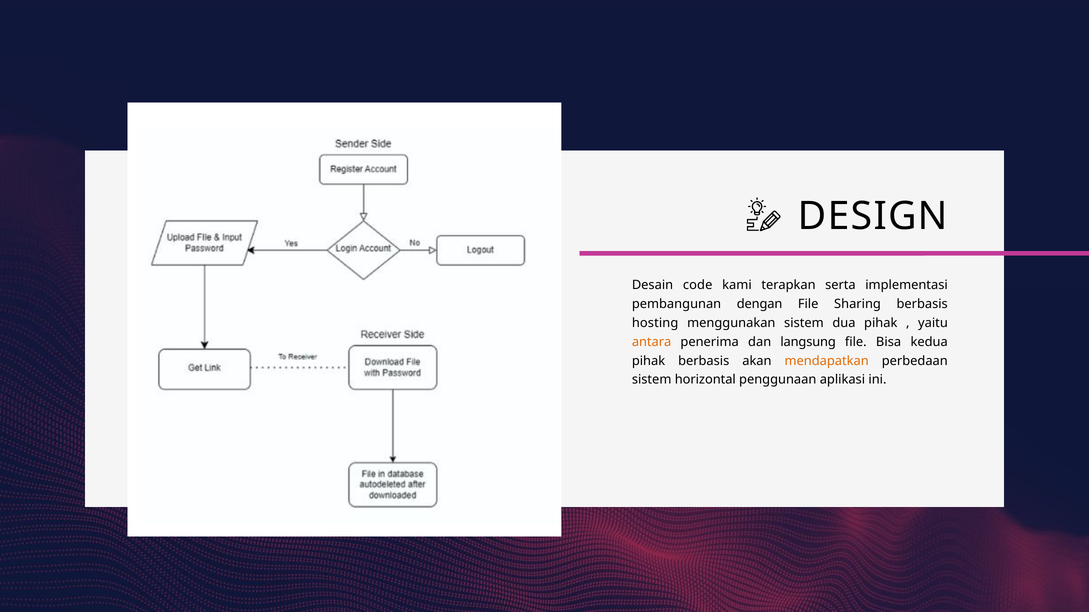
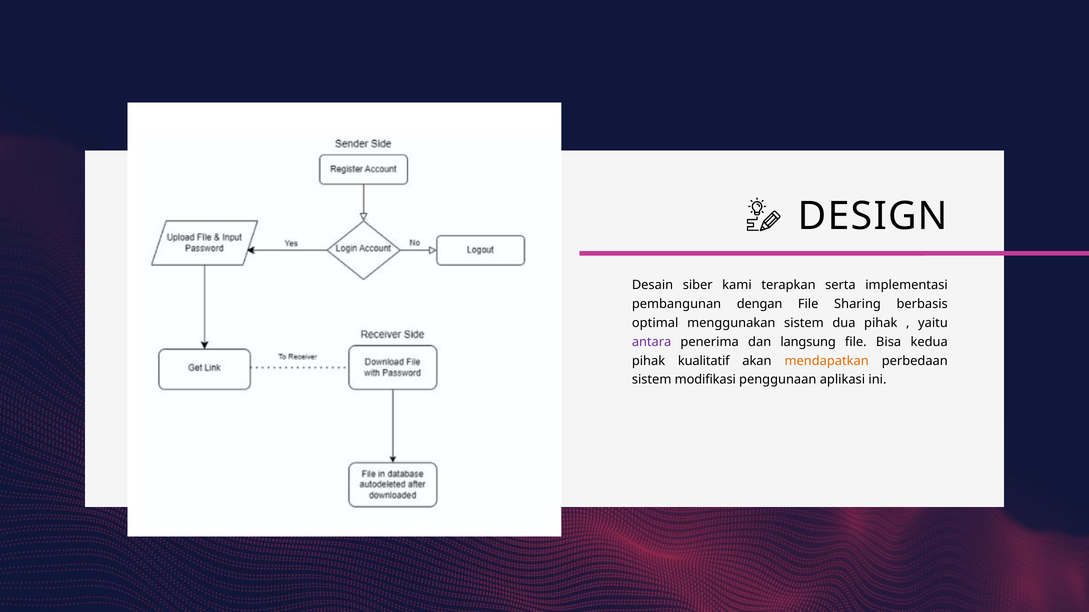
code: code -> siber
hosting: hosting -> optimal
antara colour: orange -> purple
pihak berbasis: berbasis -> kualitatif
horizontal: horizontal -> modifikasi
